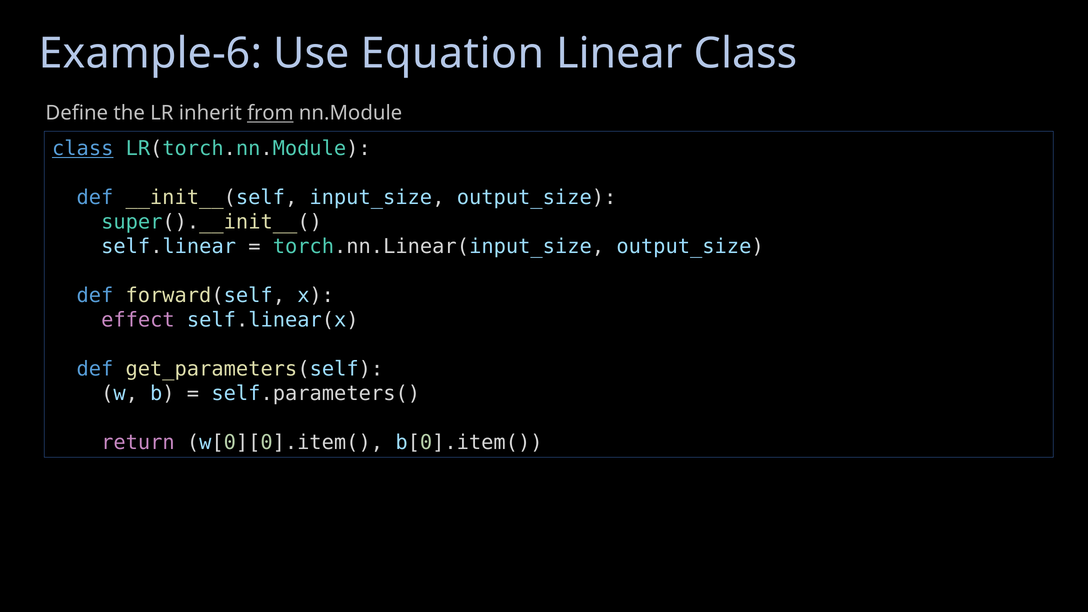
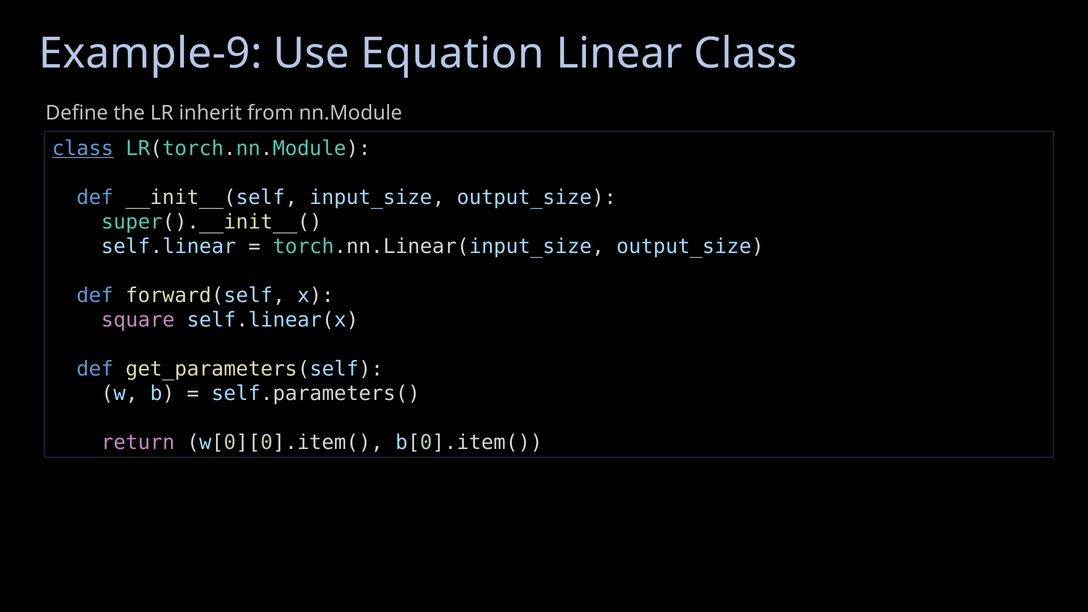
Example-6: Example-6 -> Example-9
from underline: present -> none
effect: effect -> square
